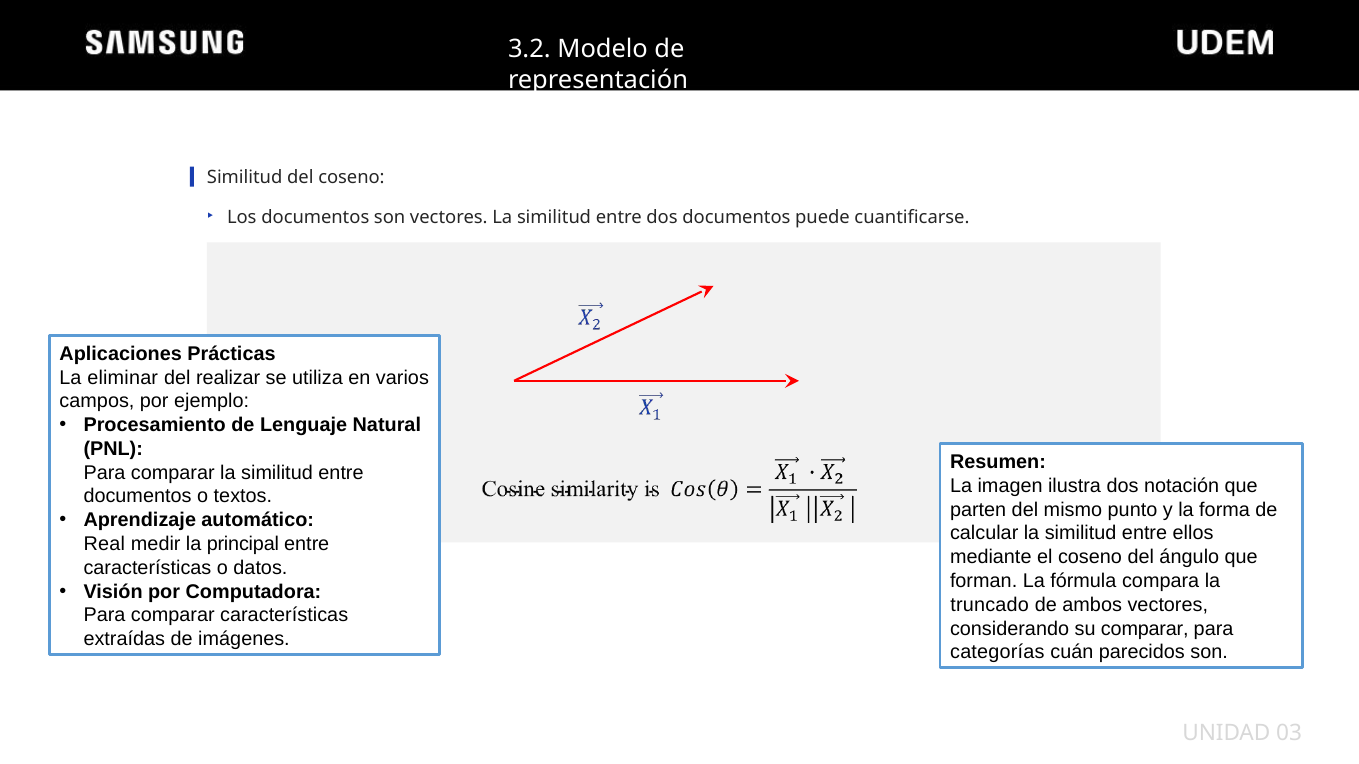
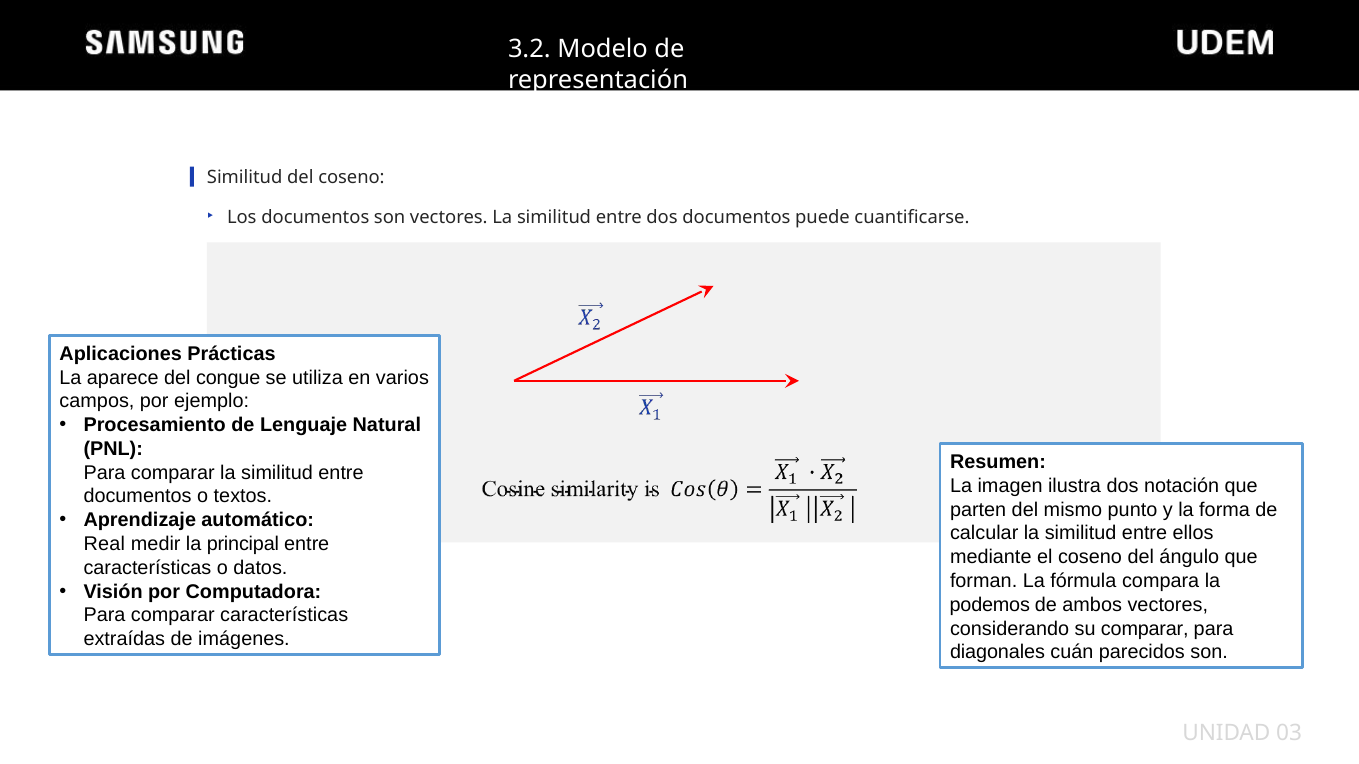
eliminar: eliminar -> aparece
realizar: realizar -> congue
truncado: truncado -> podemos
categorías: categorías -> diagonales
